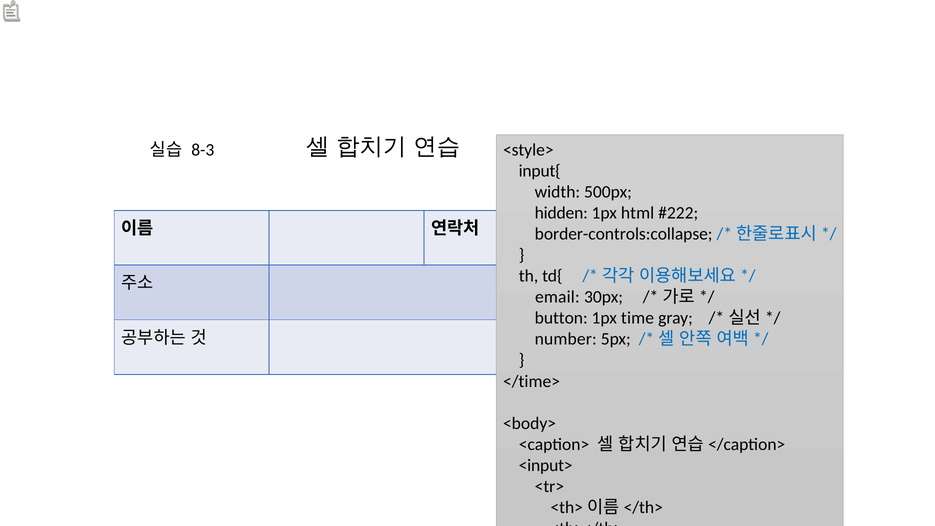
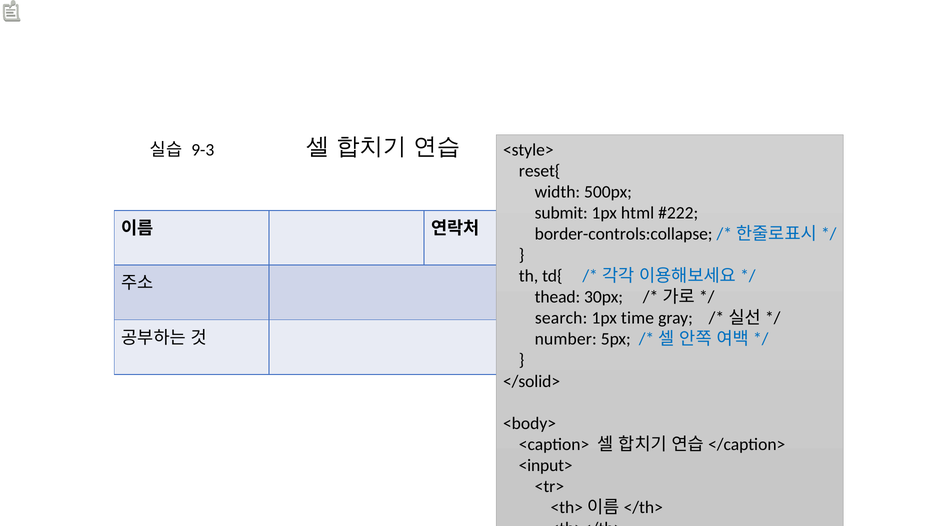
8-3: 8-3 -> 9-3
input{: input{ -> reset{
hidden: hidden -> submit
email: email -> thead
button: button -> search
</time>: </time> -> </solid>
